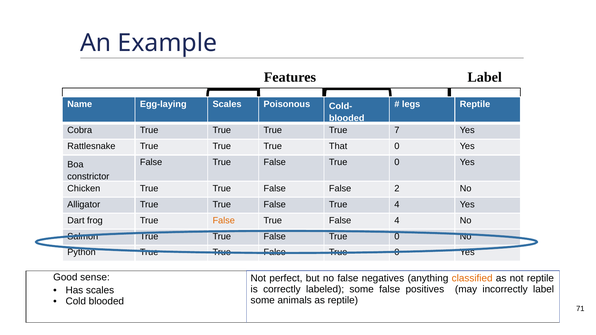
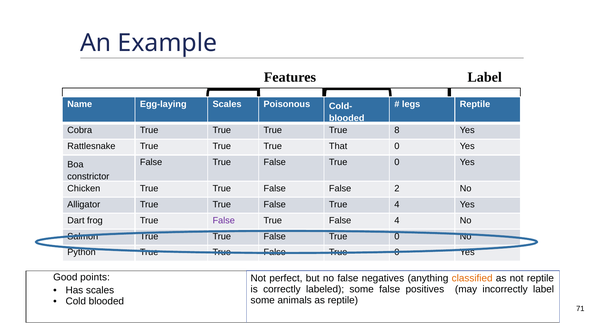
True 7: 7 -> 8
False at (224, 221) colour: orange -> purple
sense: sense -> points
